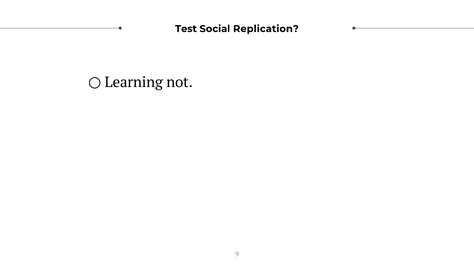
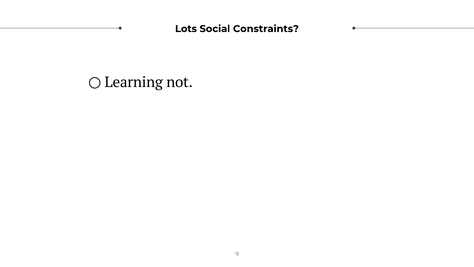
Test: Test -> Lots
Replication: Replication -> Constraints
